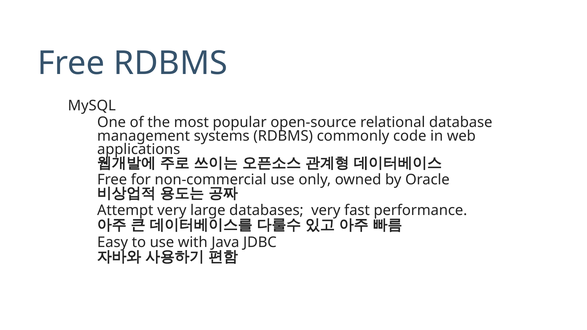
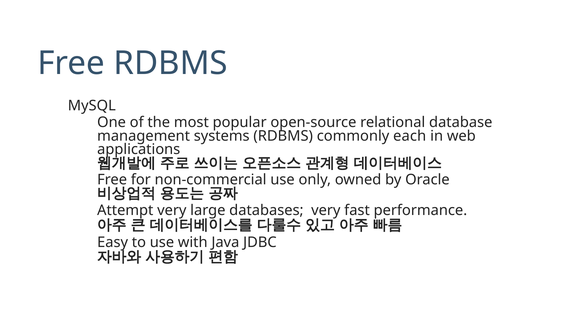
code: code -> each
